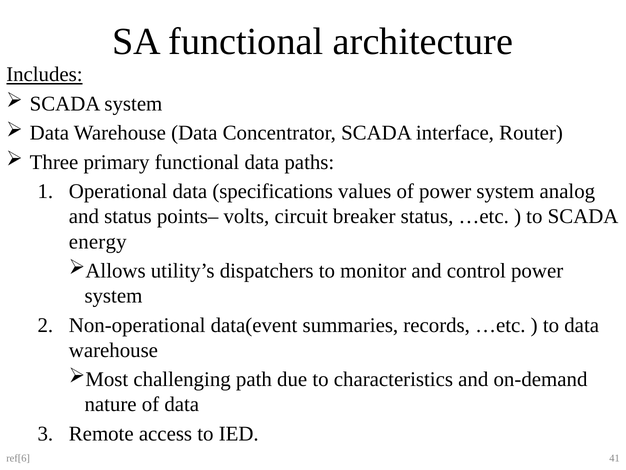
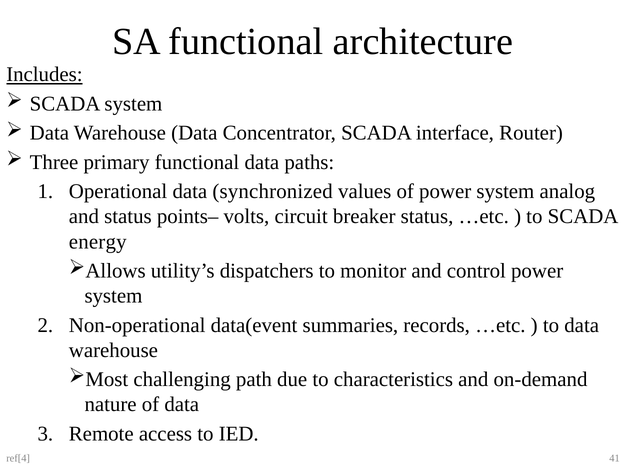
specifications: specifications -> synchronized
ref[6: ref[6 -> ref[4
